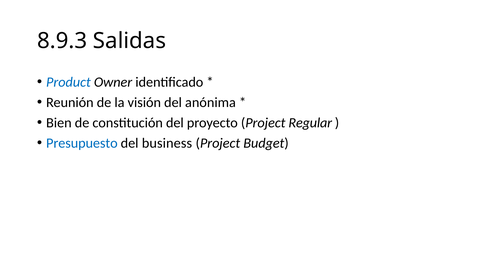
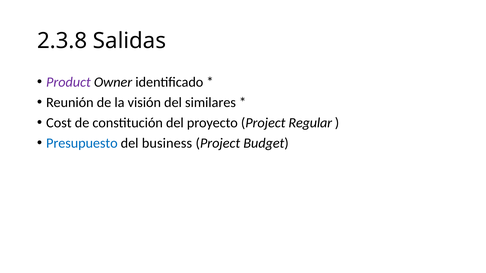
8.9.3: 8.9.3 -> 2.3.8
Product colour: blue -> purple
anónima: anónima -> similares
Bien: Bien -> Cost
